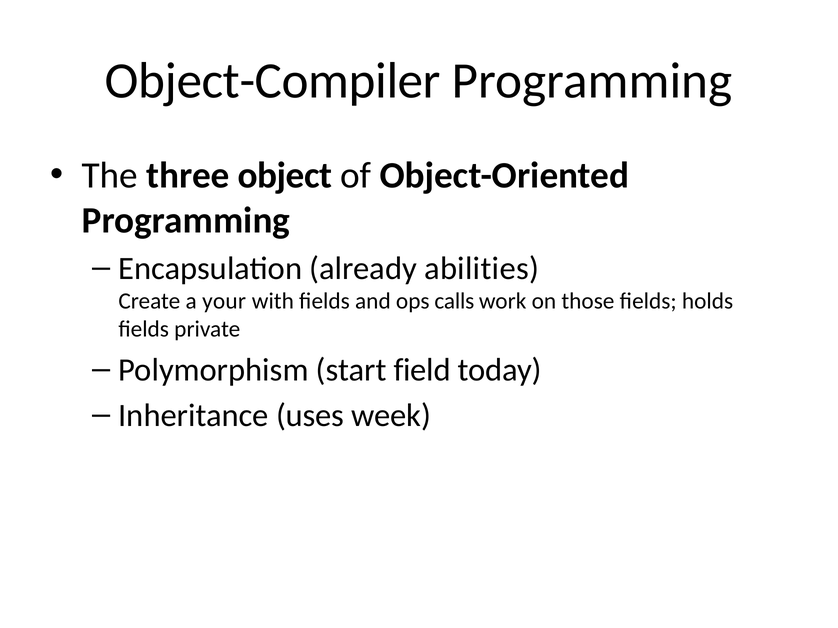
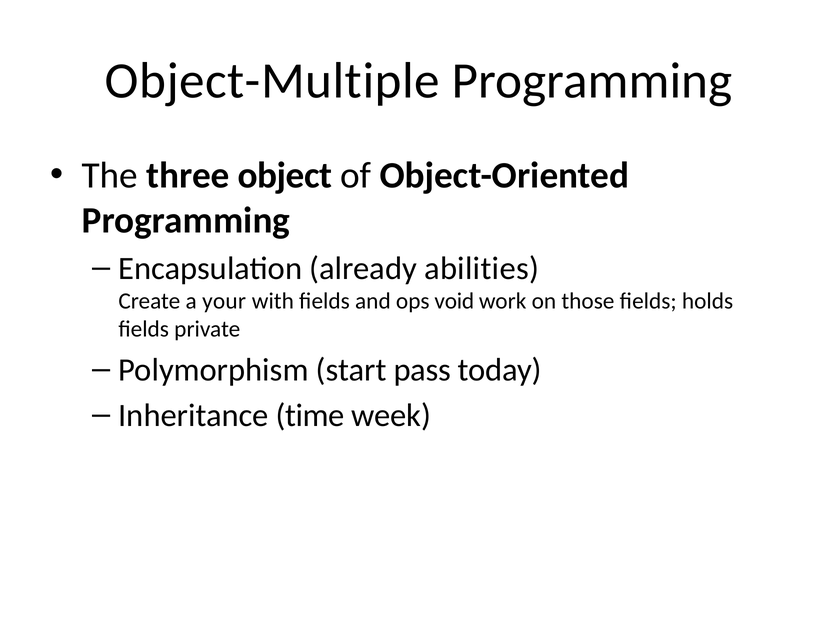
Object-Compiler: Object-Compiler -> Object-Multiple
calls: calls -> void
field: field -> pass
uses: uses -> time
